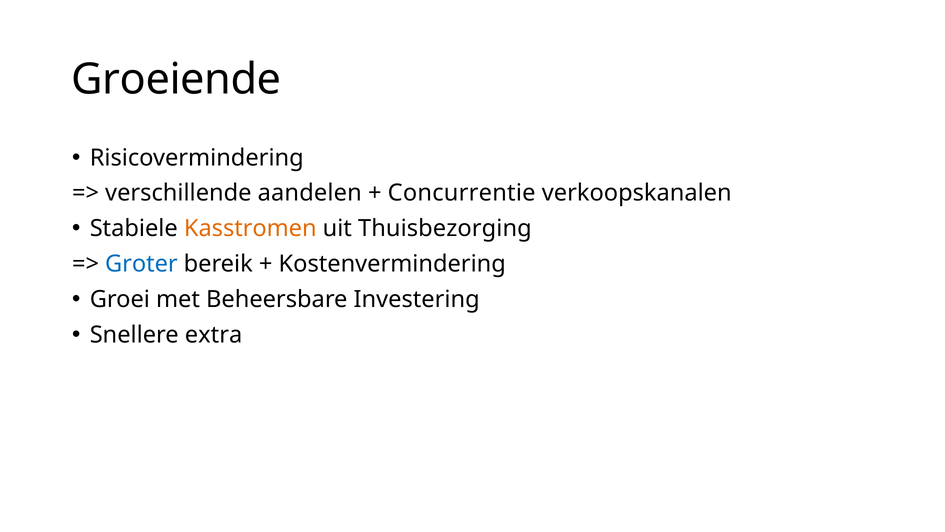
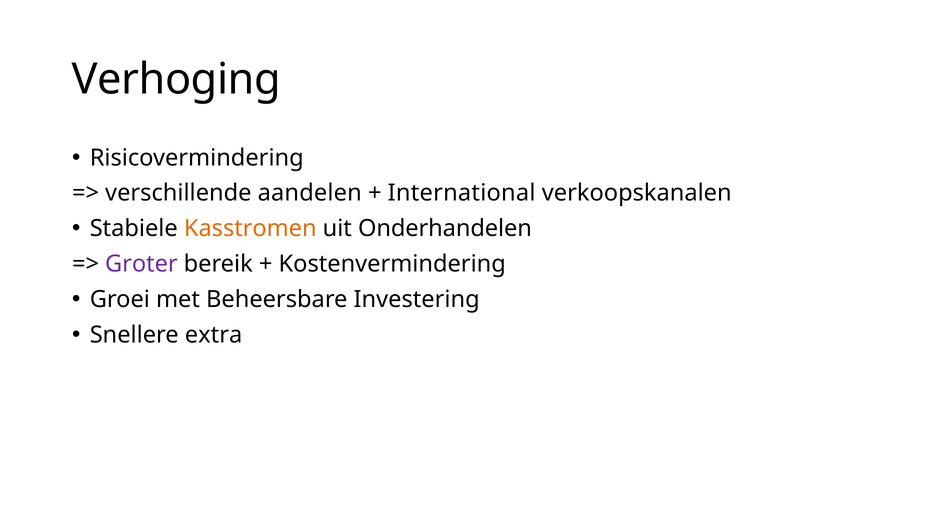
Groeiende: Groeiende -> Verhoging
Concurrentie: Concurrentie -> International
Thuisbezorging: Thuisbezorging -> Onderhandelen
Groter colour: blue -> purple
